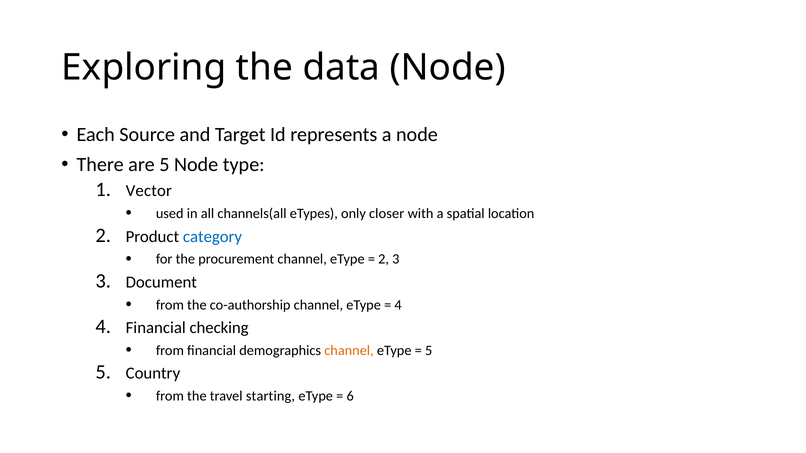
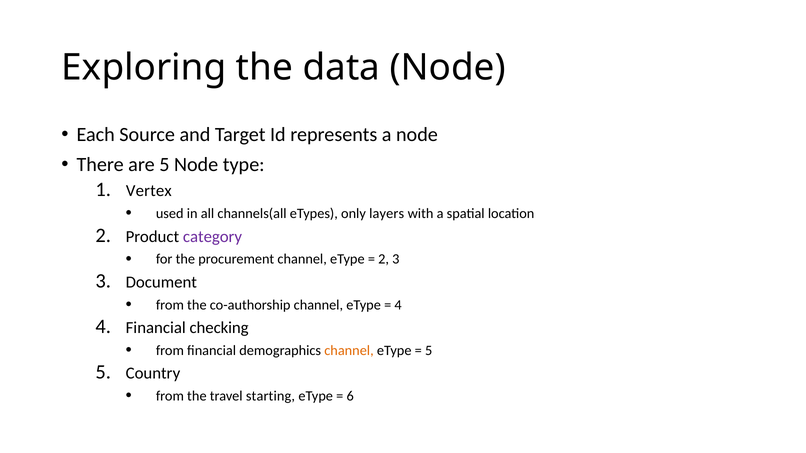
Vector: Vector -> Vertex
closer: closer -> layers
category colour: blue -> purple
